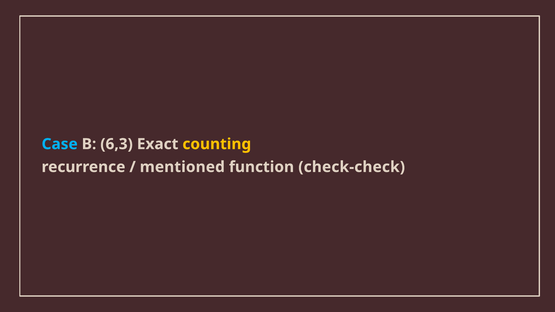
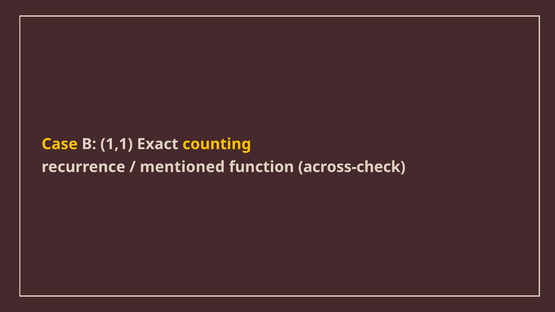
Case colour: light blue -> yellow
6,3: 6,3 -> 1,1
check‑check: check‑check -> across‑check
